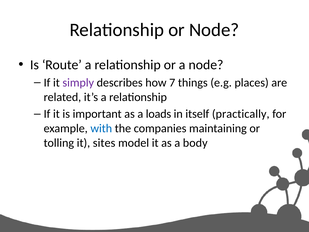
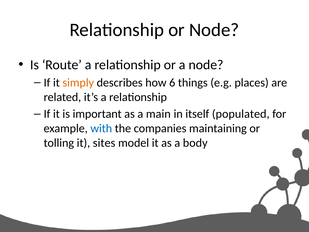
simply colour: purple -> orange
7: 7 -> 6
loads: loads -> main
practically: practically -> populated
